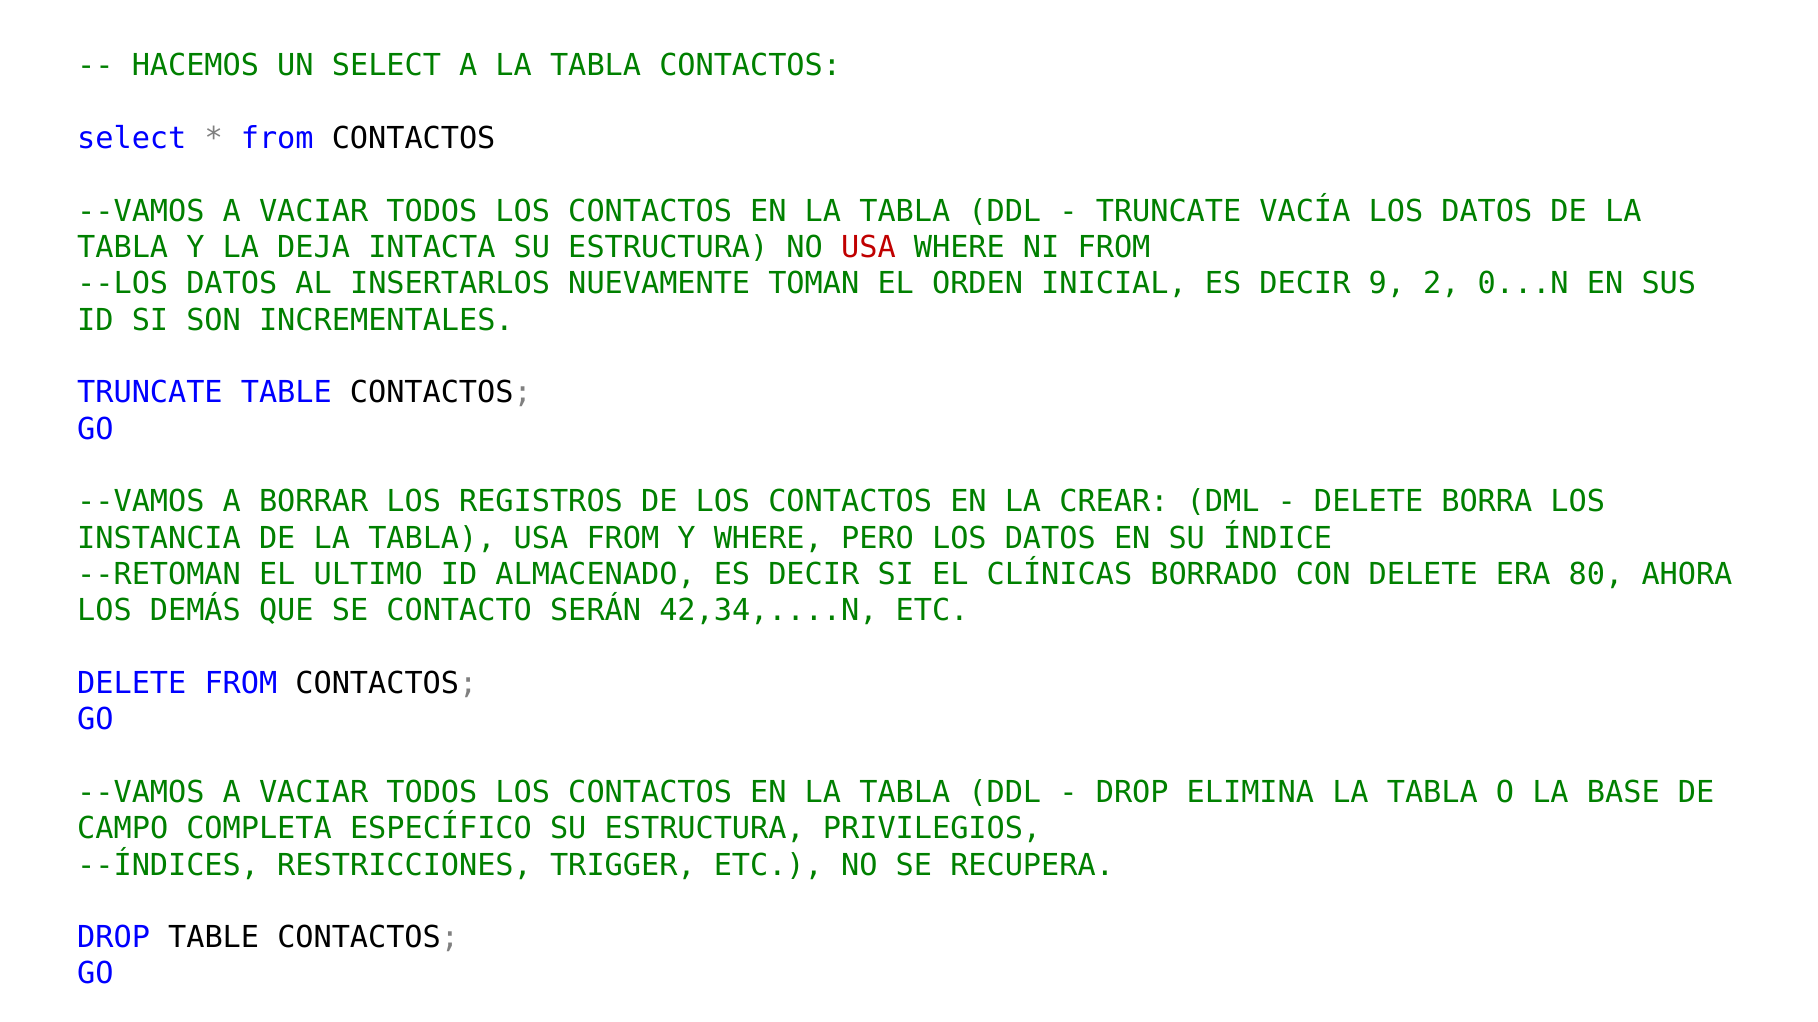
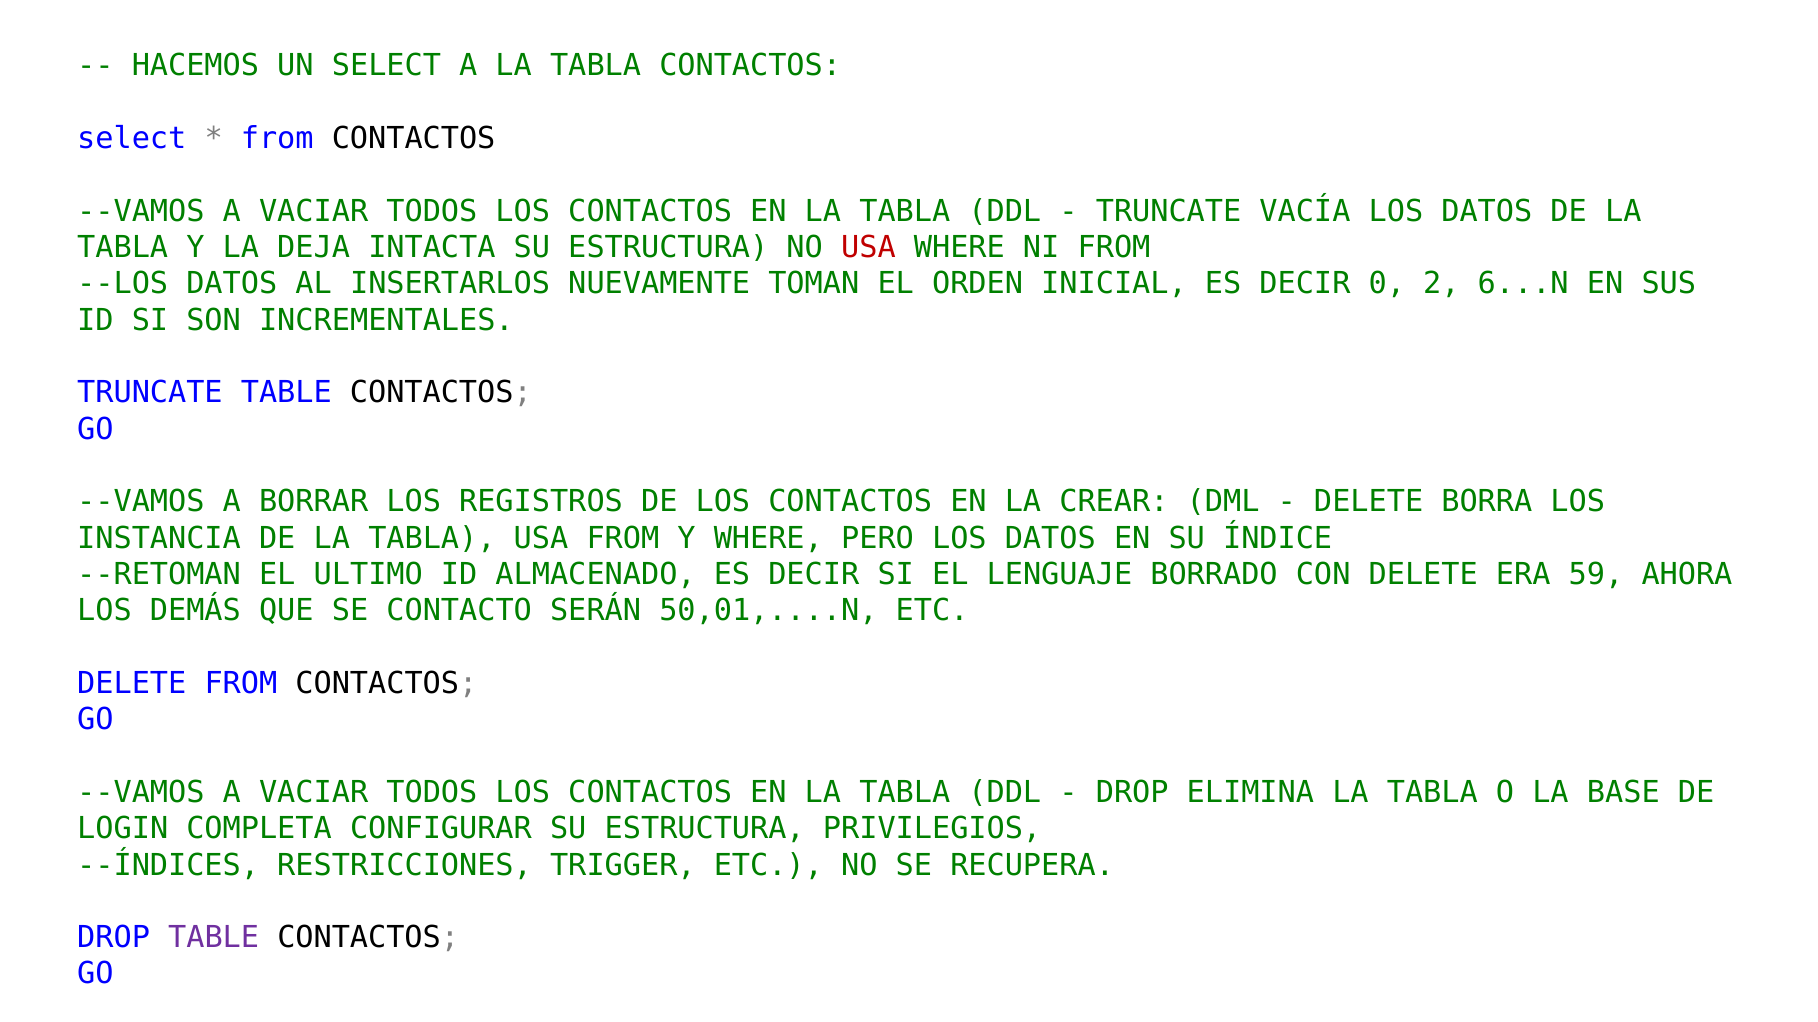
9: 9 -> 0
0...N: 0...N -> 6...N
CLÍNICAS: CLÍNICAS -> LENGUAJE
80: 80 -> 59
42,34,....N: 42,34,....N -> 50,01,....N
CAMPO: CAMPO -> LOGIN
ESPECÍFICO: ESPECÍFICO -> CONFIGURAR
TABLE at (214, 938) colour: black -> purple
